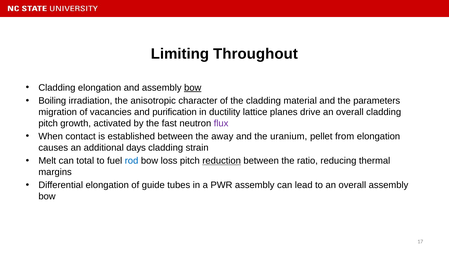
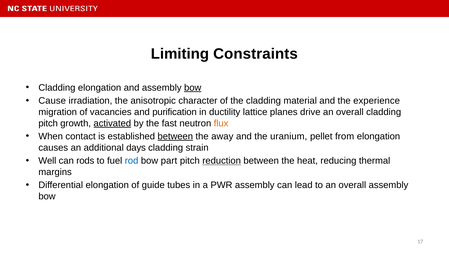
Throughout: Throughout -> Constraints
Boiling: Boiling -> Cause
parameters: parameters -> experience
activated underline: none -> present
flux colour: purple -> orange
between at (175, 136) underline: none -> present
Melt: Melt -> Well
total: total -> rods
loss: loss -> part
ratio: ratio -> heat
